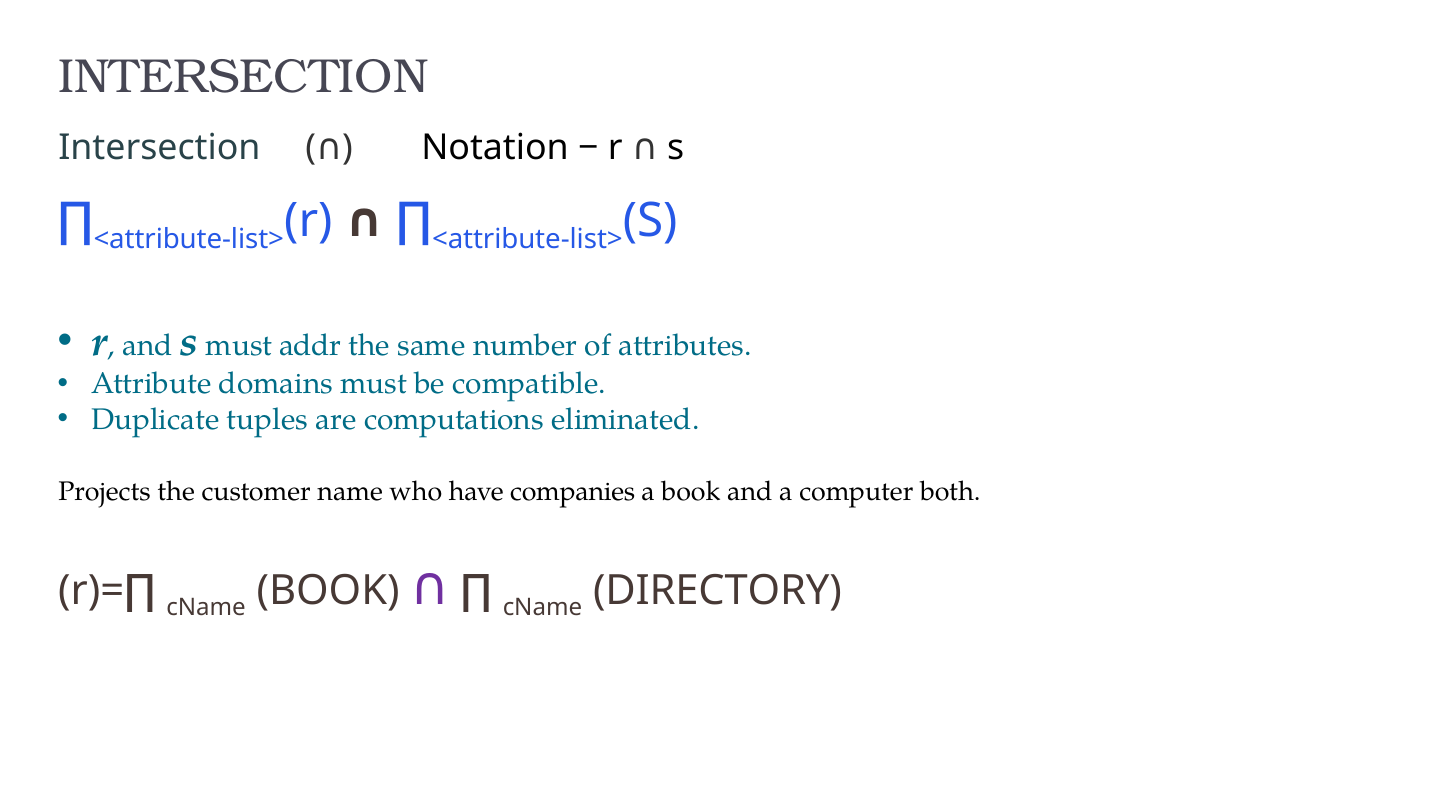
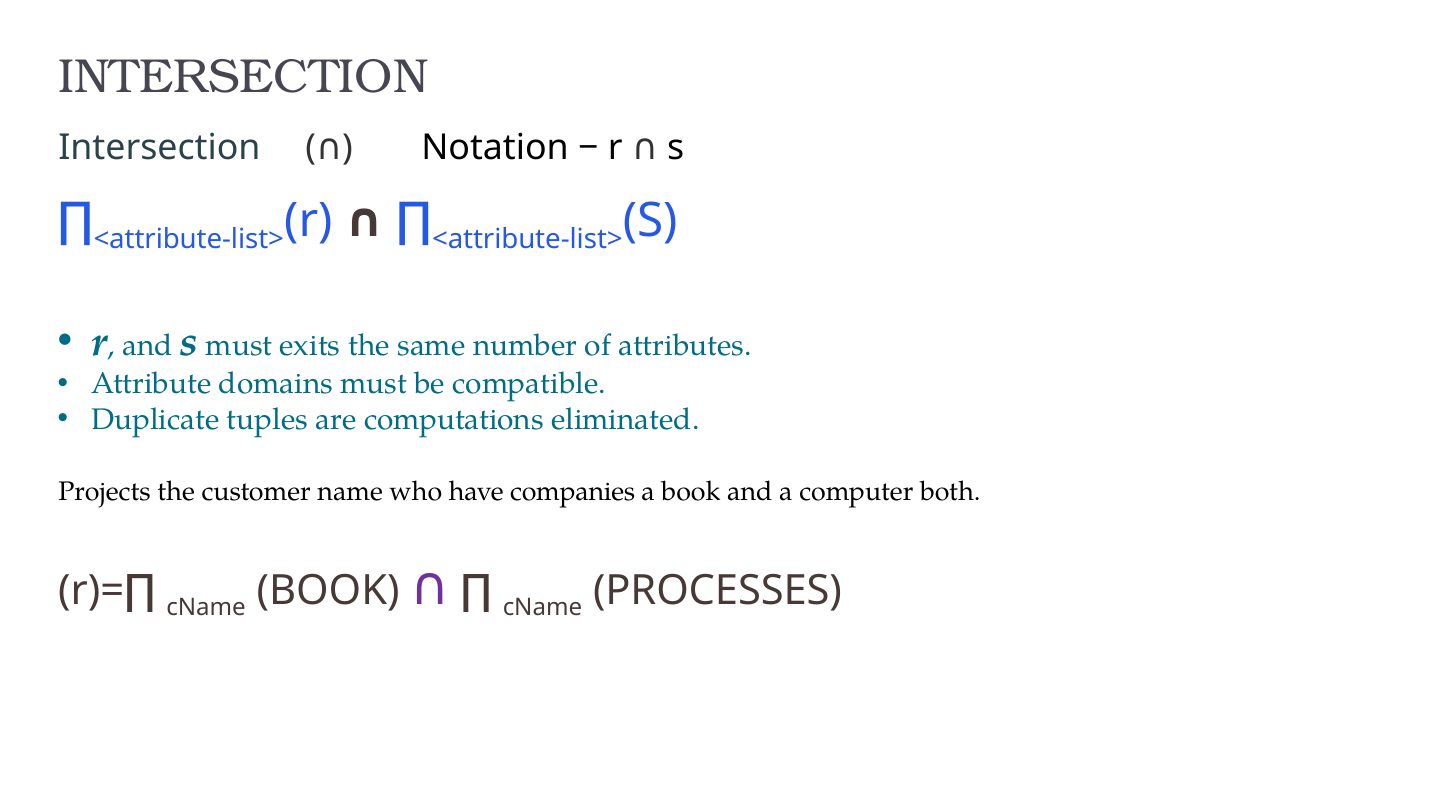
addr: addr -> exits
DIRECTORY: DIRECTORY -> PROCESSES
